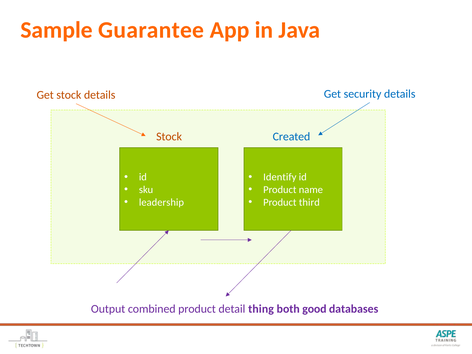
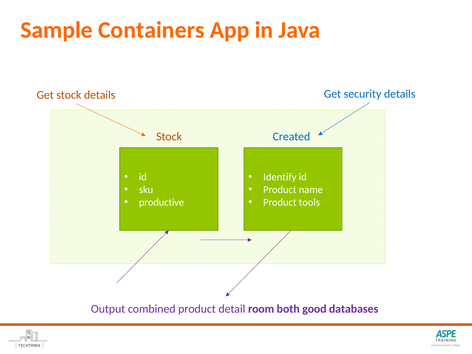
Guarantee: Guarantee -> Containers
leadership: leadership -> productive
third: third -> tools
thing: thing -> room
